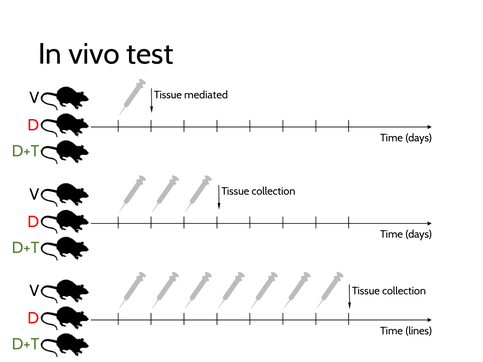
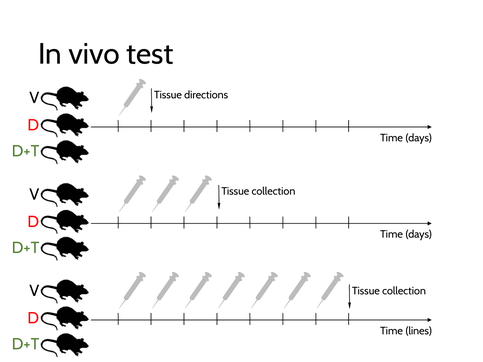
mediated: mediated -> directions
